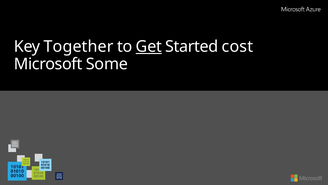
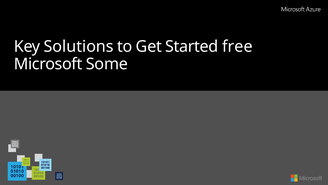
Together: Together -> Solutions
Get underline: present -> none
cost: cost -> free
